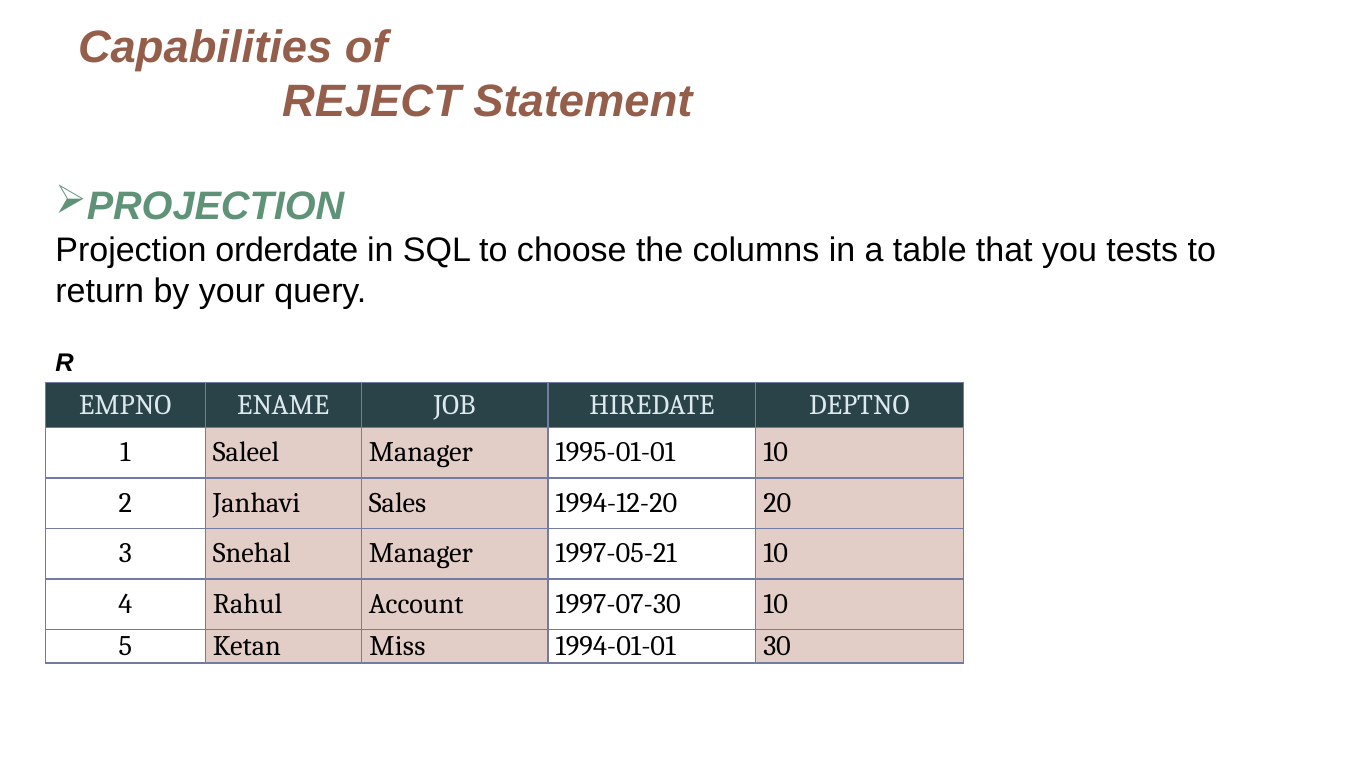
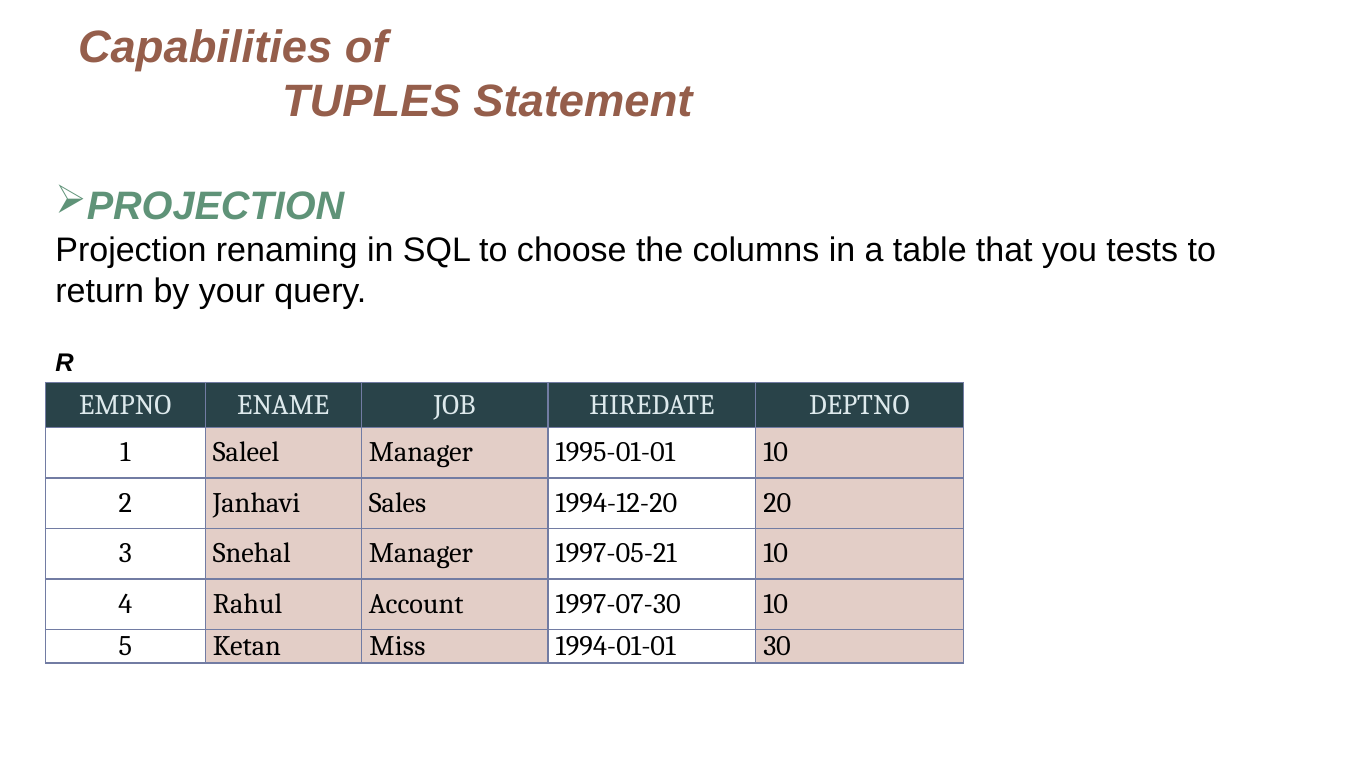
REJECT: REJECT -> TUPLES
orderdate: orderdate -> renaming
